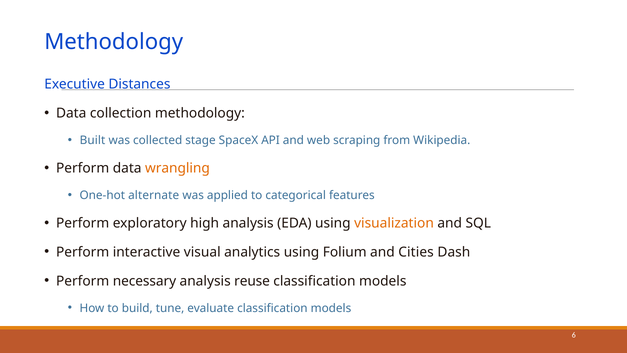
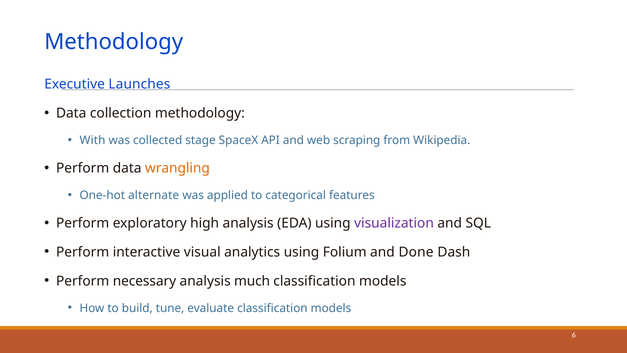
Distances: Distances -> Launches
Built: Built -> With
visualization colour: orange -> purple
Cities: Cities -> Done
reuse: reuse -> much
